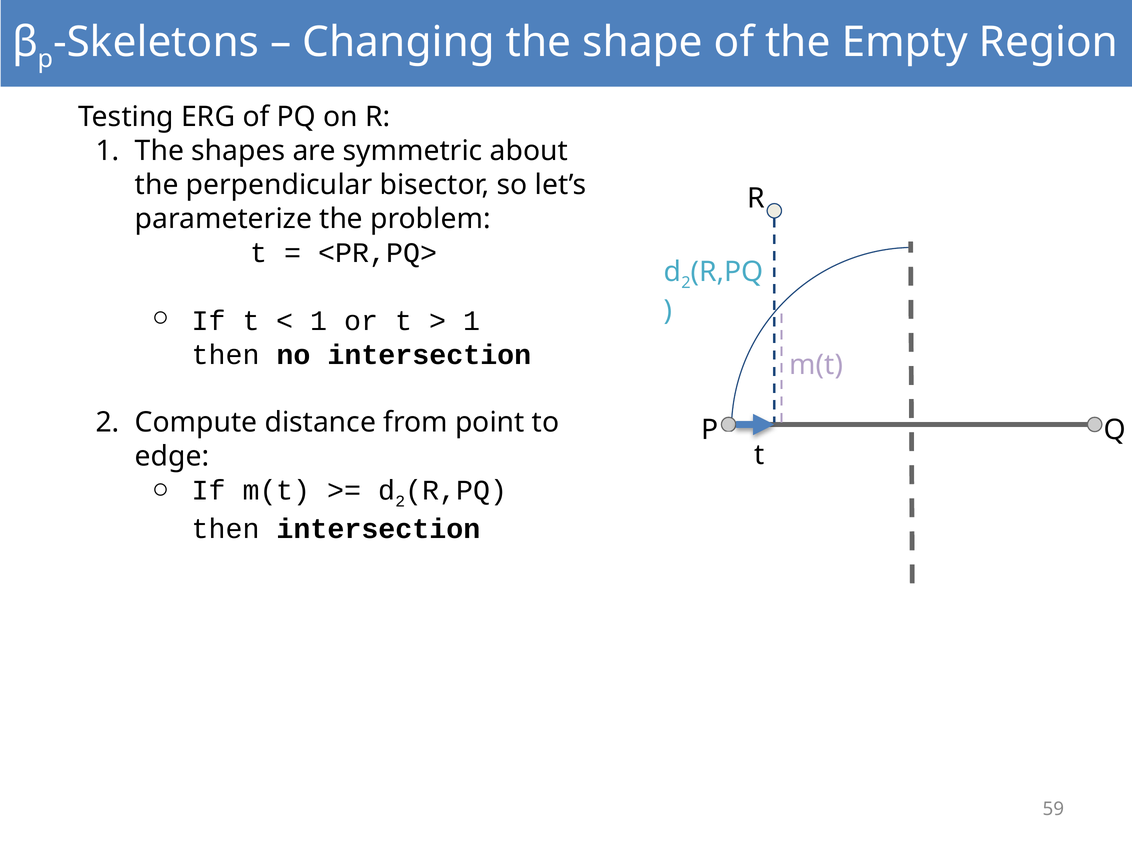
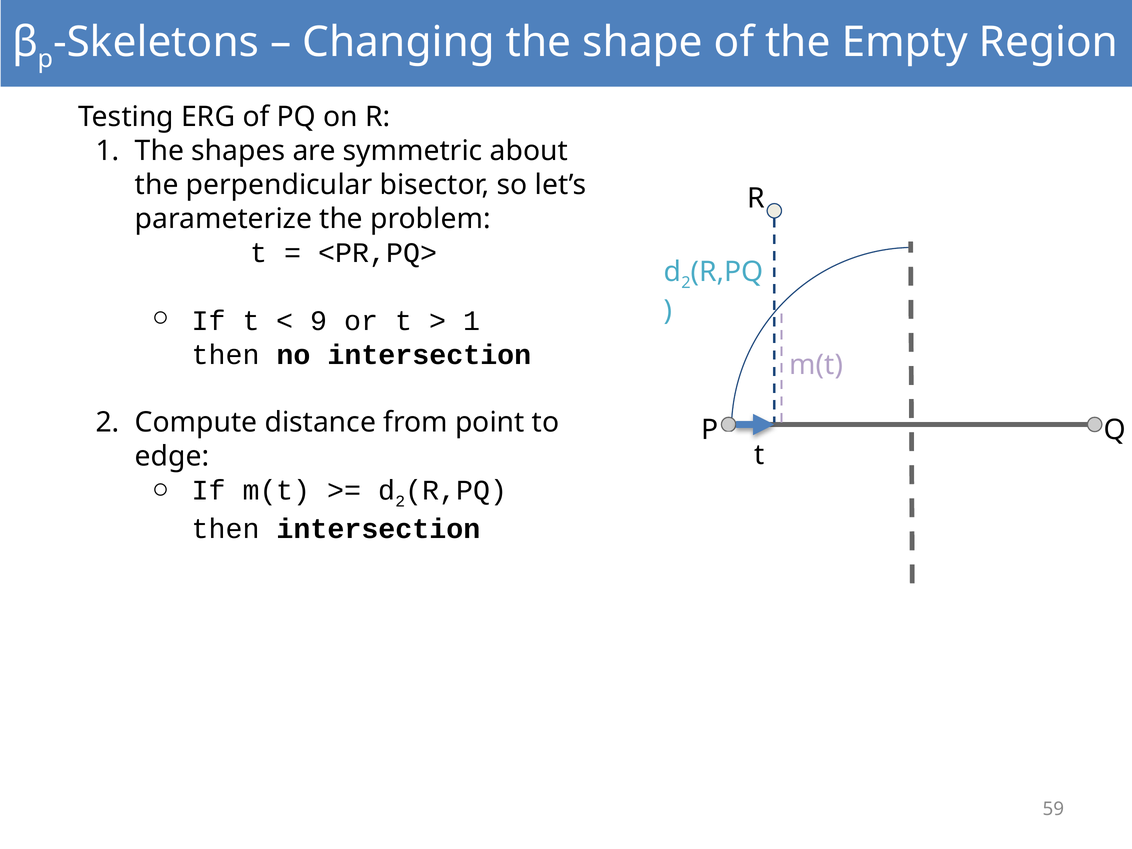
1 at (319, 321): 1 -> 9
